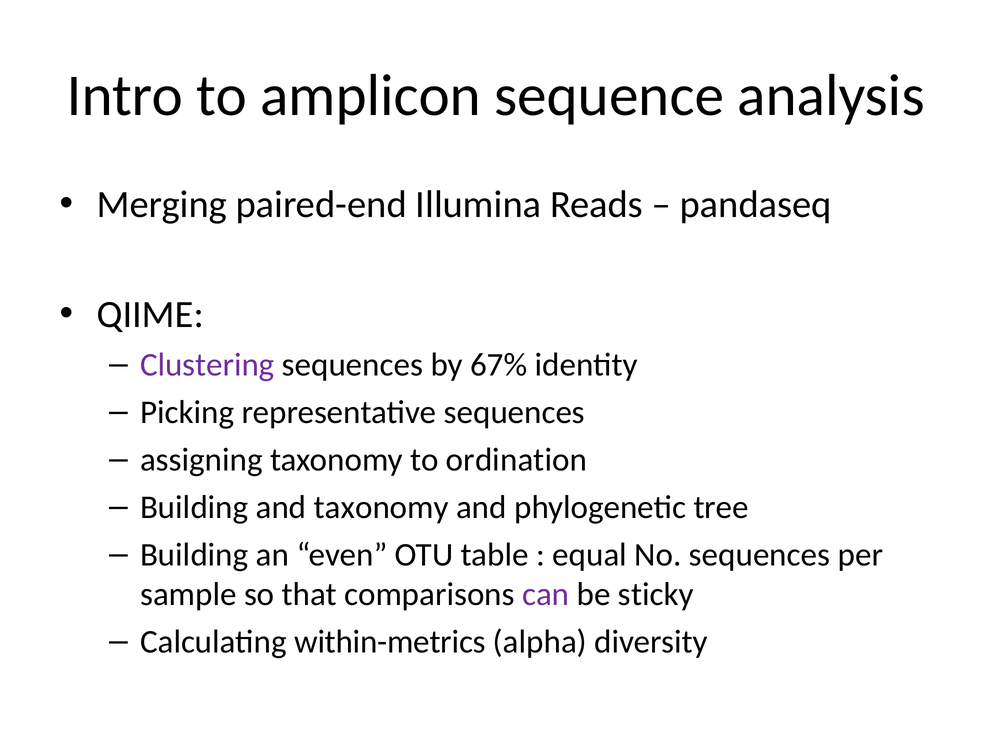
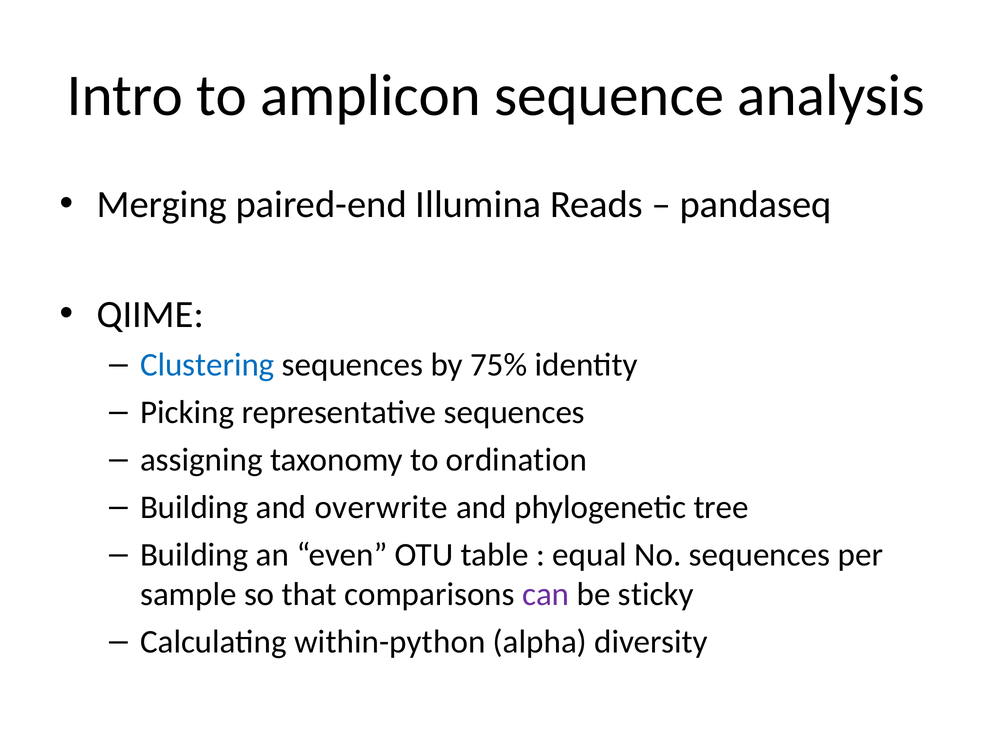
Clustering colour: purple -> blue
67%: 67% -> 75%
and taxonomy: taxonomy -> overwrite
within-metrics: within-metrics -> within-python
